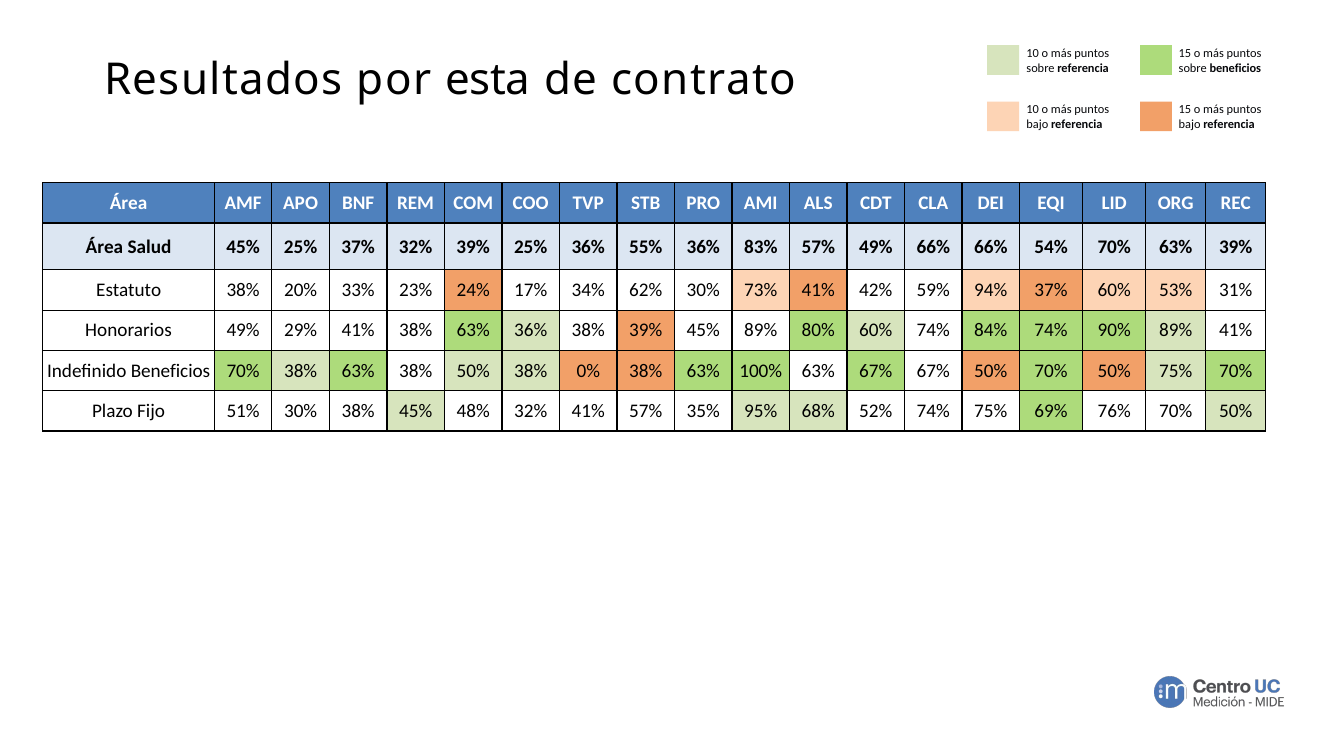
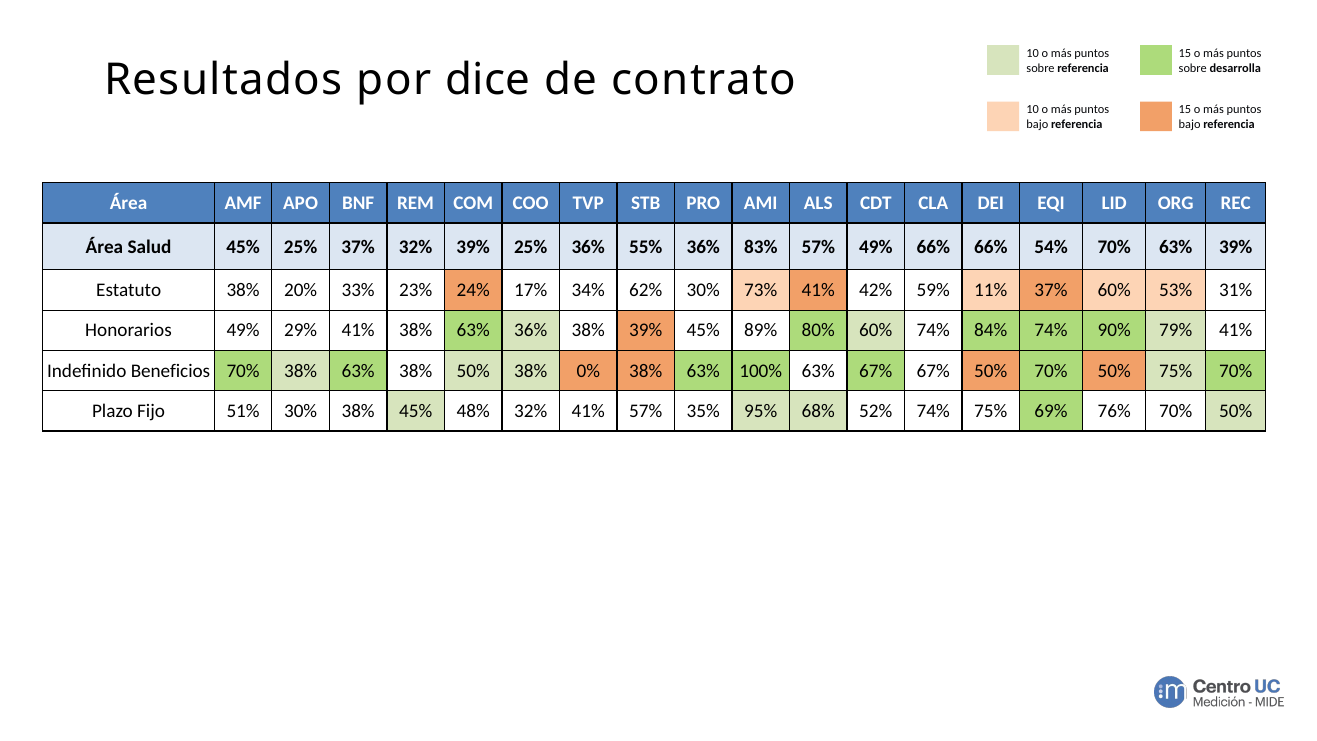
sobre beneficios: beneficios -> desarrolla
esta: esta -> dice
94%: 94% -> 11%
90% 89%: 89% -> 79%
